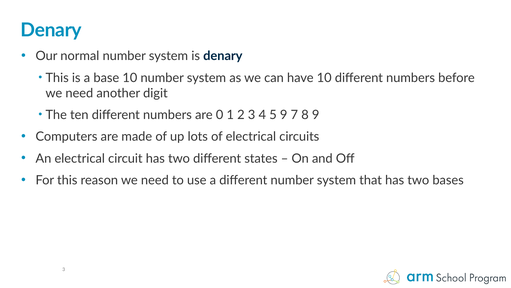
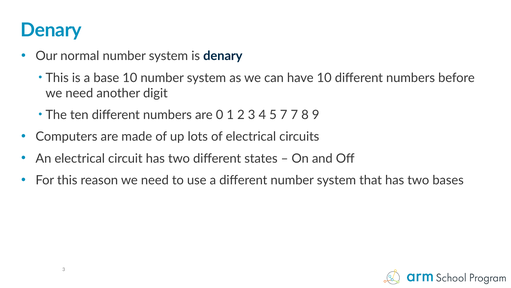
5 9: 9 -> 7
